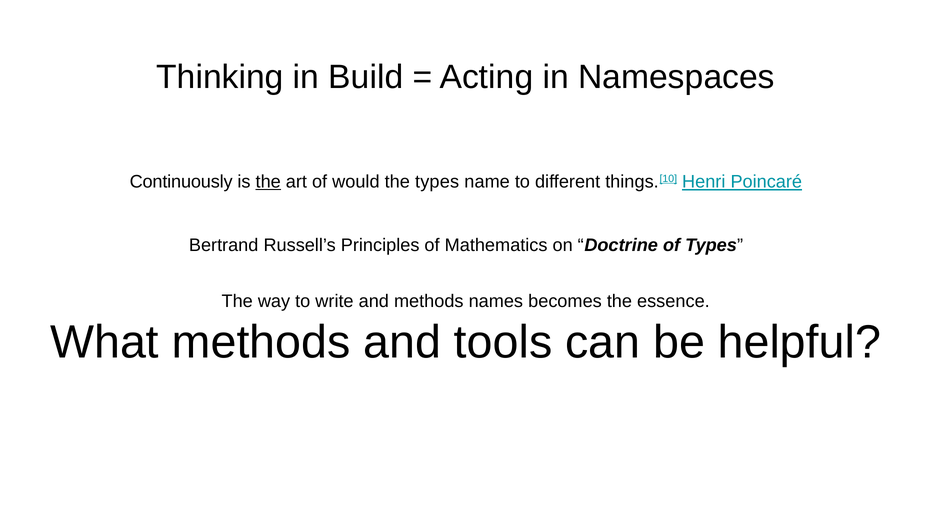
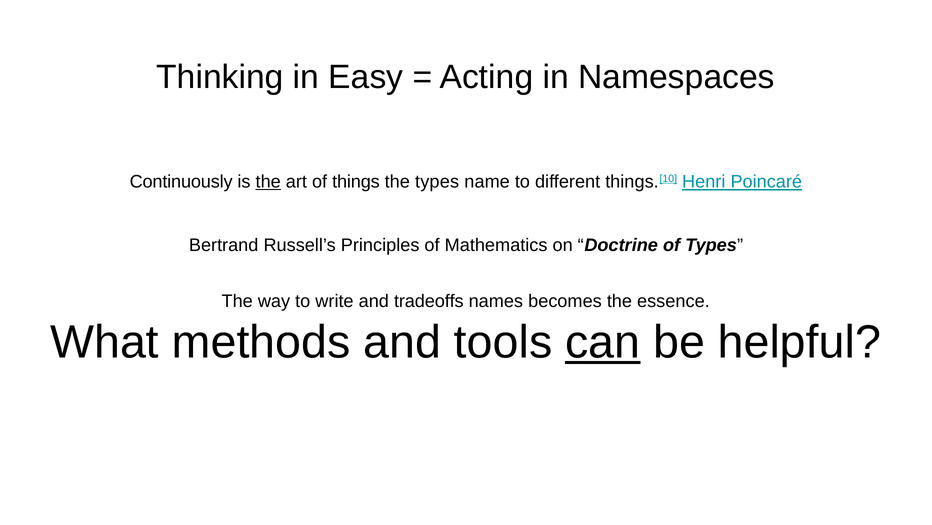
Build: Build -> Easy
would: would -> things
and methods: methods -> tradeoffs
can underline: none -> present
